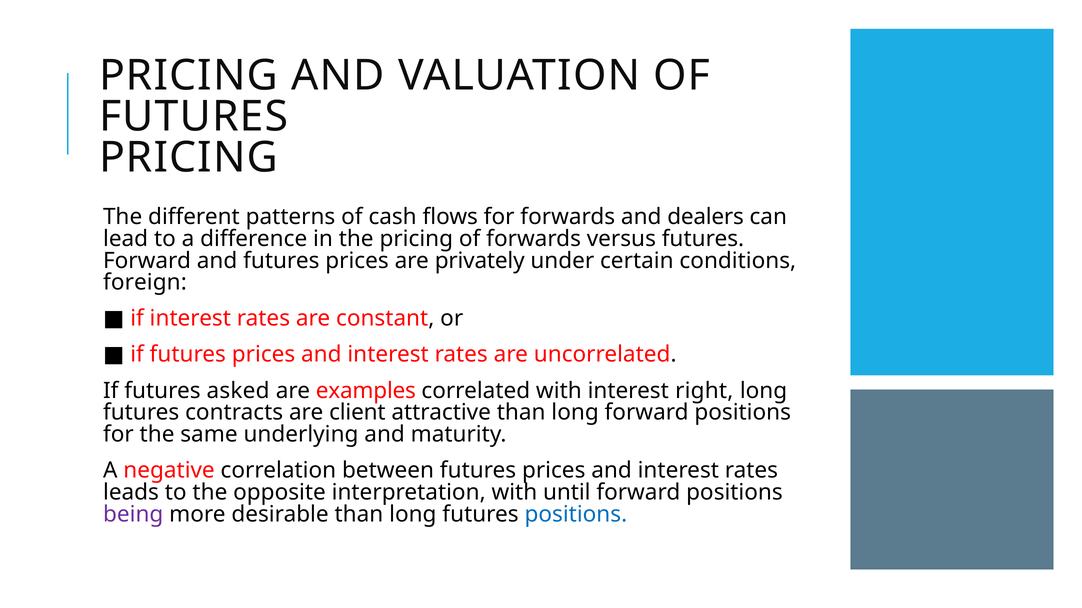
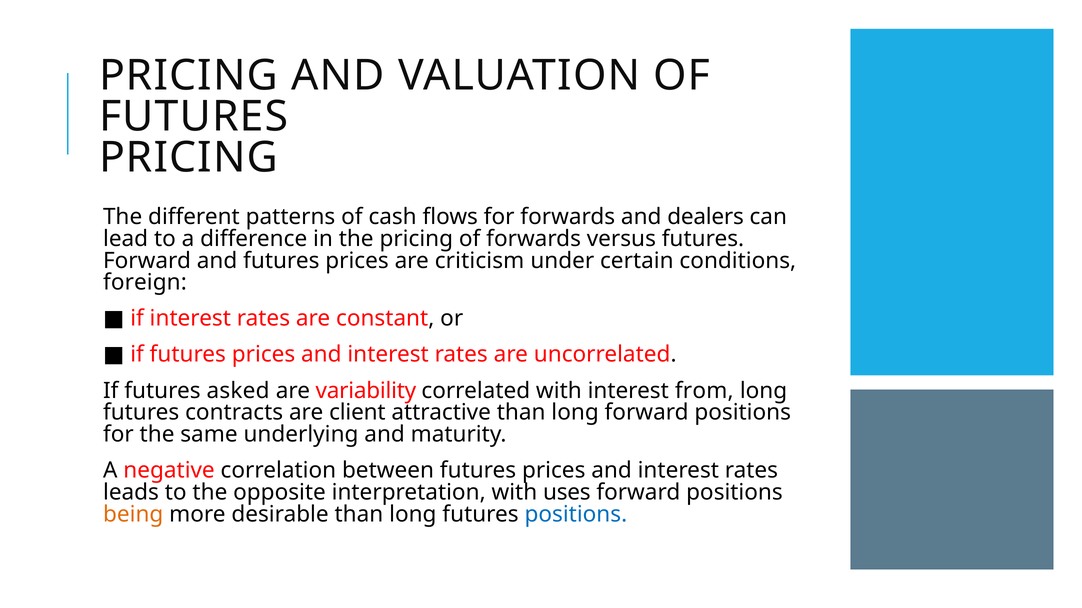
privately: privately -> criticism
examples: examples -> variability
right: right -> from
until: until -> uses
being colour: purple -> orange
